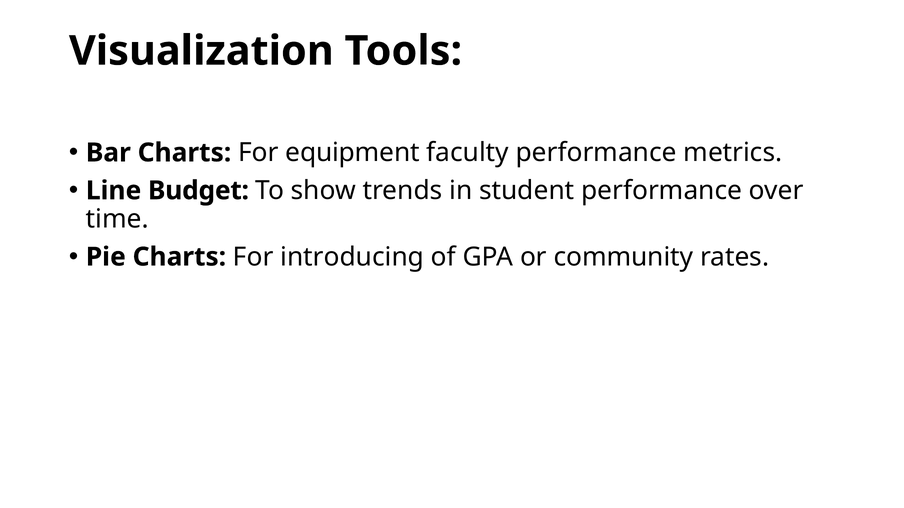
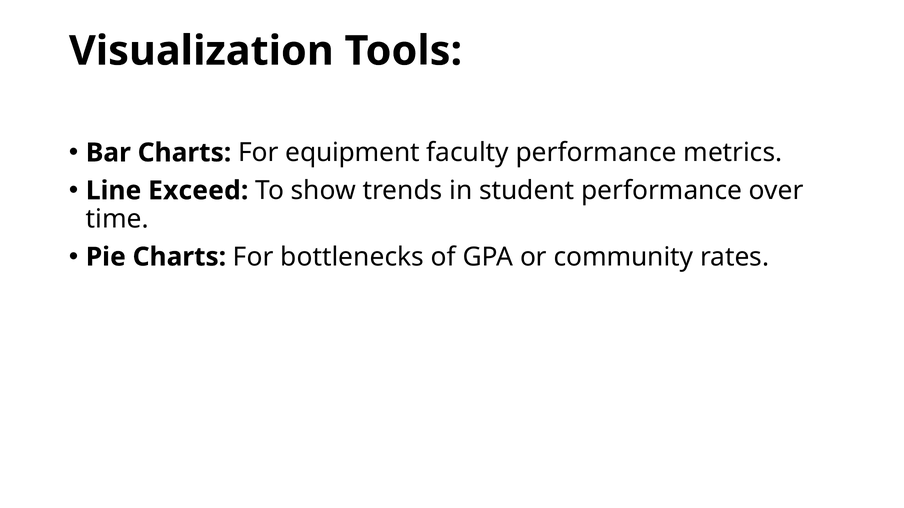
Budget: Budget -> Exceed
introducing: introducing -> bottlenecks
